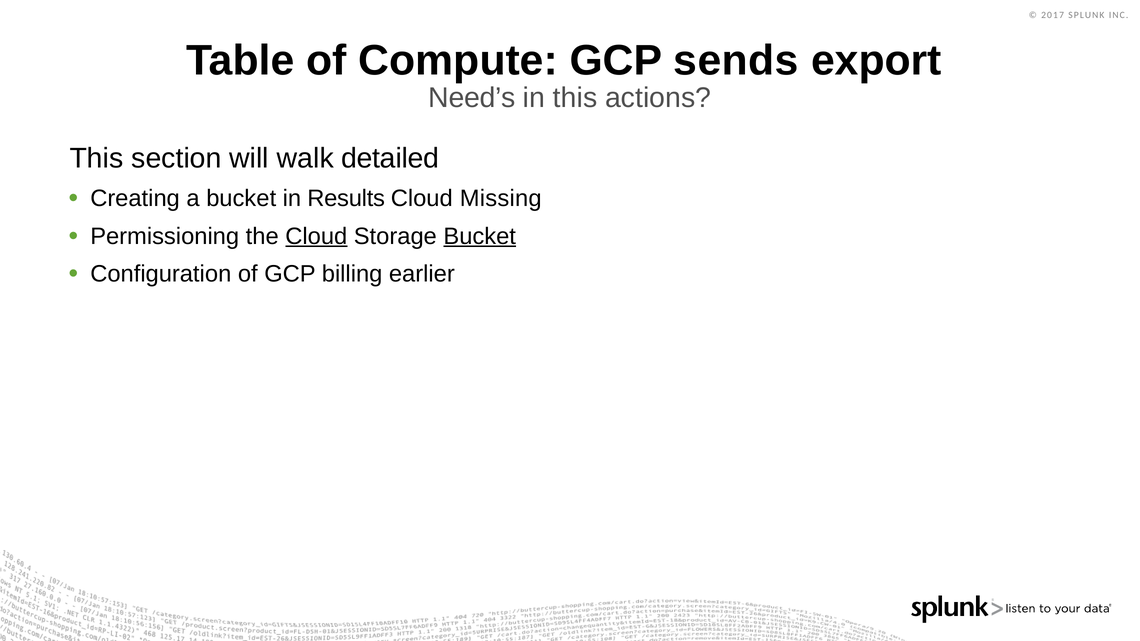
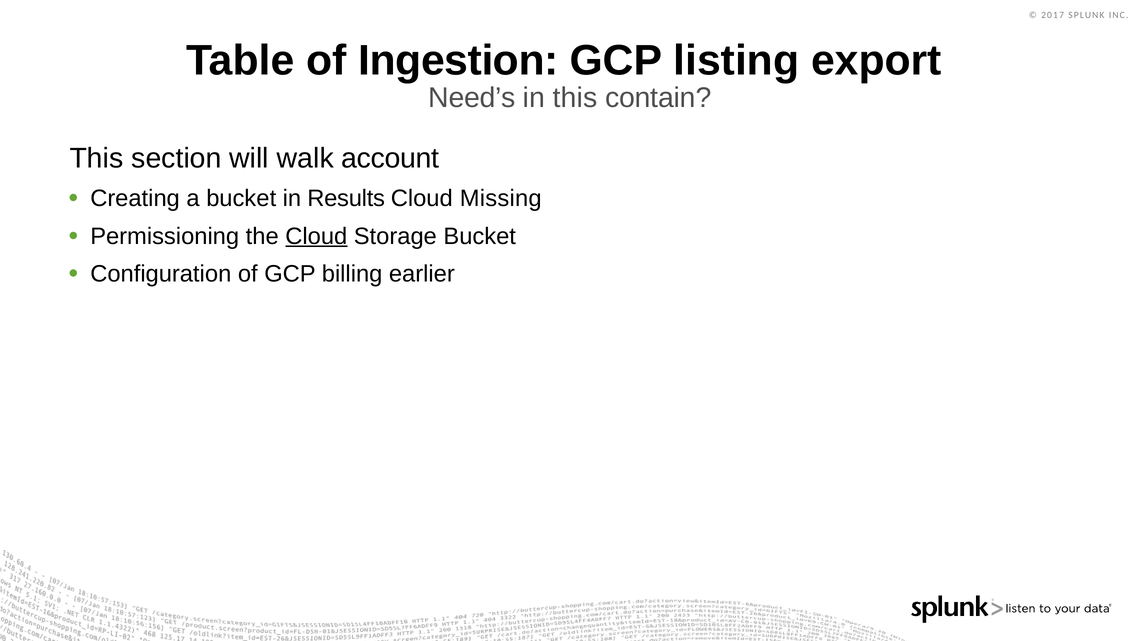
Compute: Compute -> Ingestion
sends: sends -> listing
actions: actions -> contain
detailed: detailed -> account
Bucket at (480, 236) underline: present -> none
